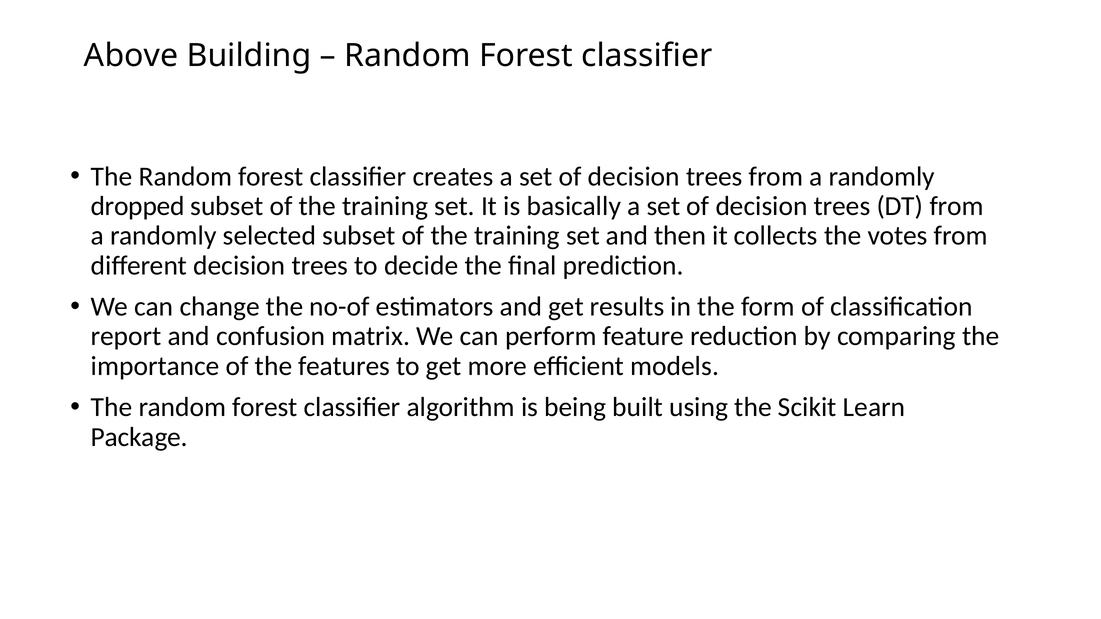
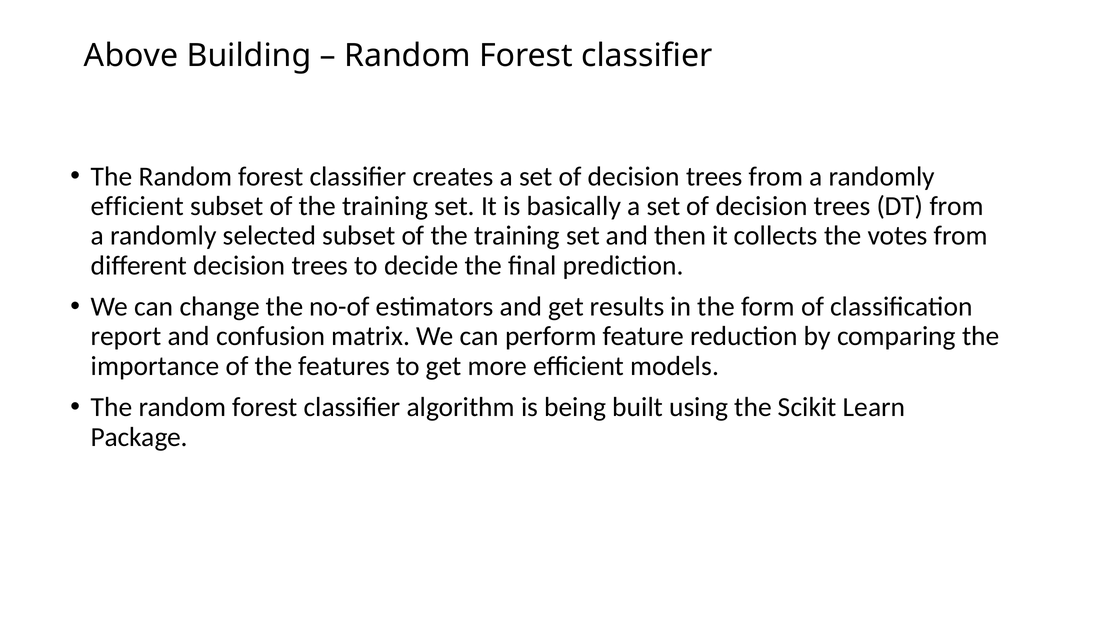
dropped at (138, 206): dropped -> efficient
